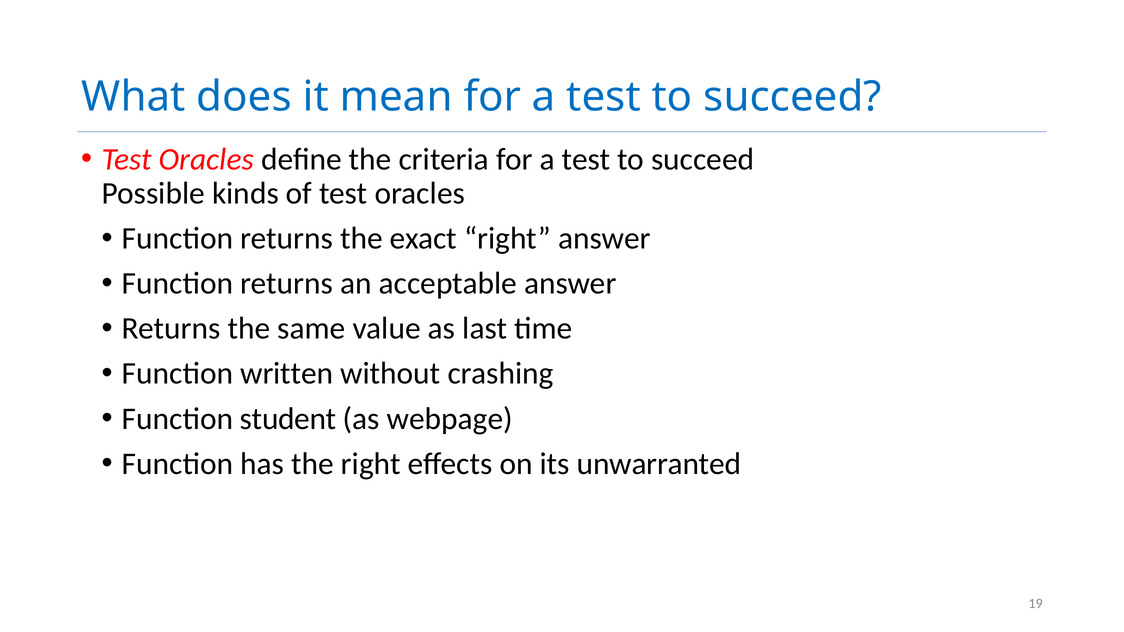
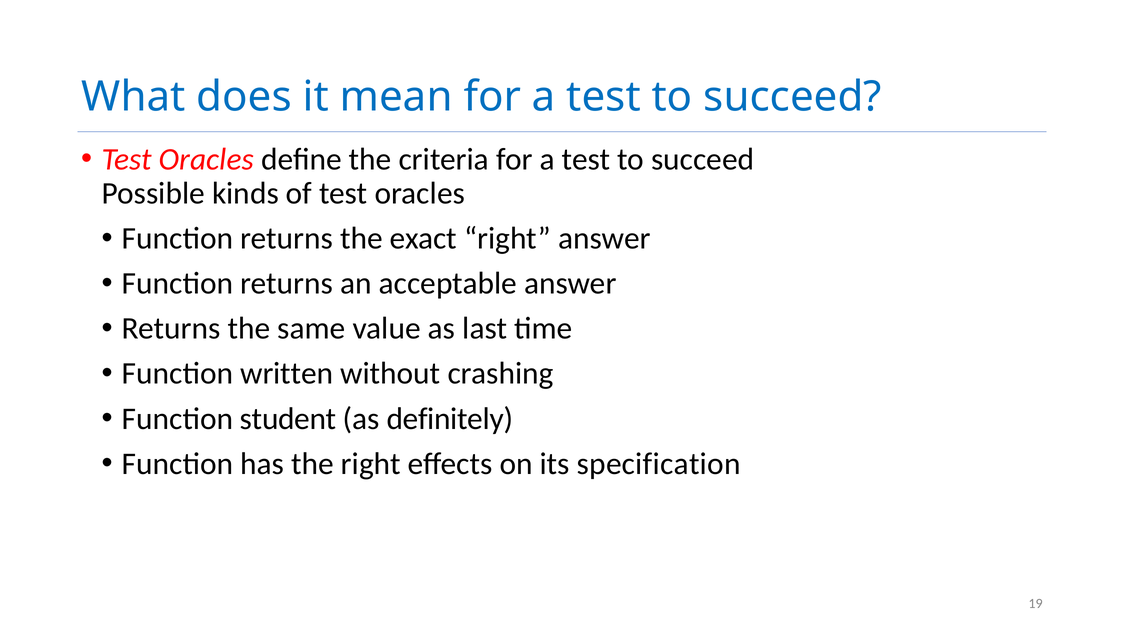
webpage: webpage -> definitely
unwarranted: unwarranted -> specification
